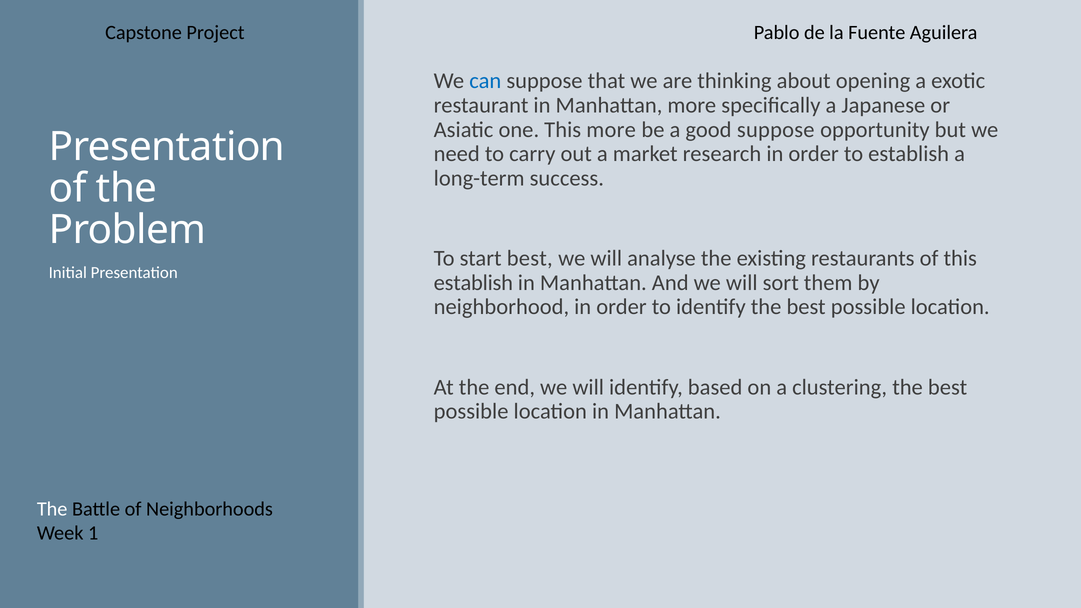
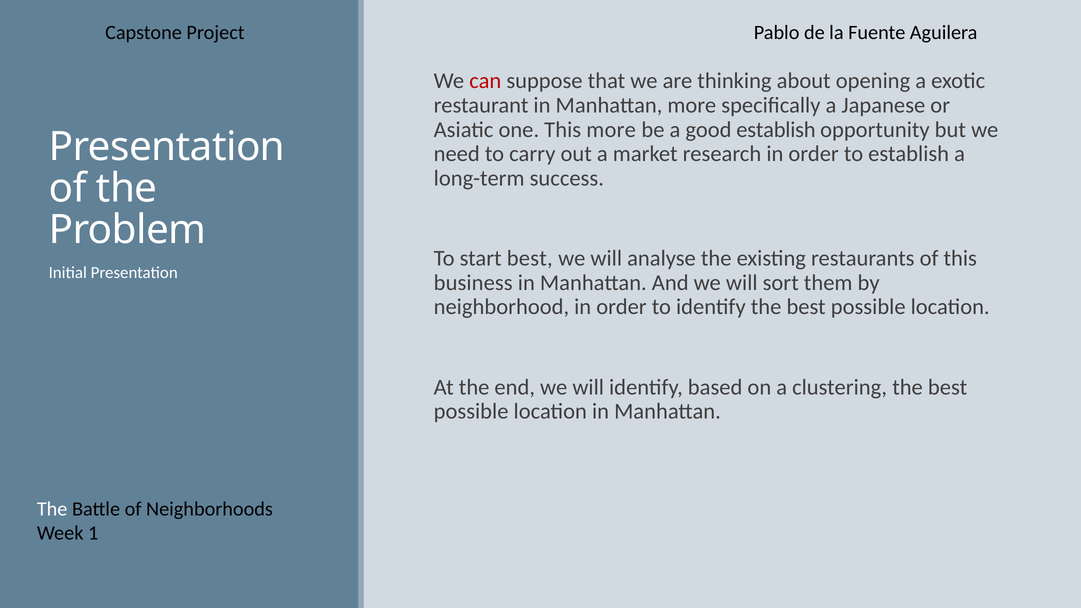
can colour: blue -> red
good suppose: suppose -> establish
establish at (473, 283): establish -> business
